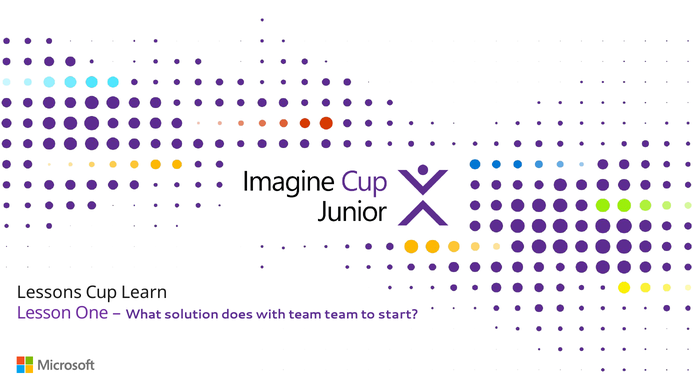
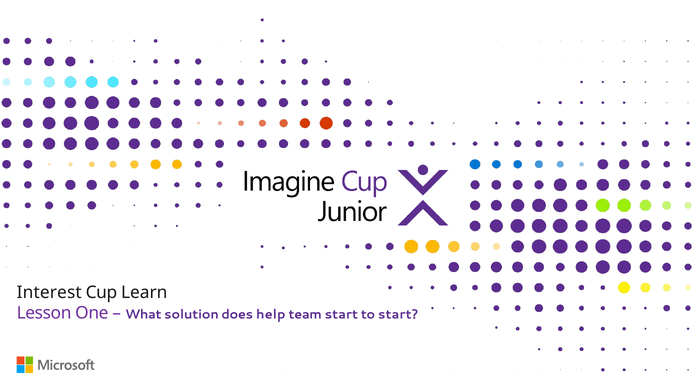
Lessons: Lessons -> Interest
with: with -> help
team team: team -> start
